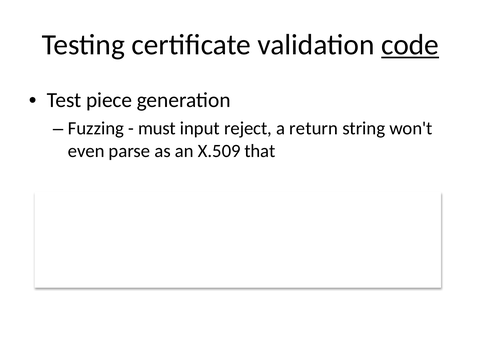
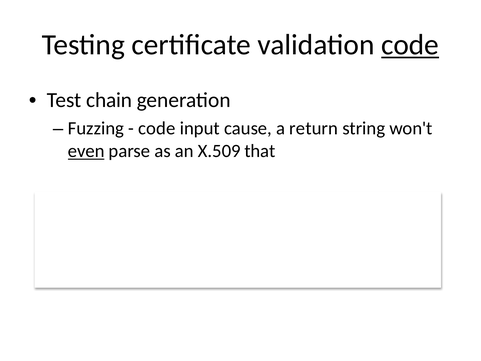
piece: piece -> chain
must at (157, 128): must -> code
reject: reject -> cause
even underline: none -> present
